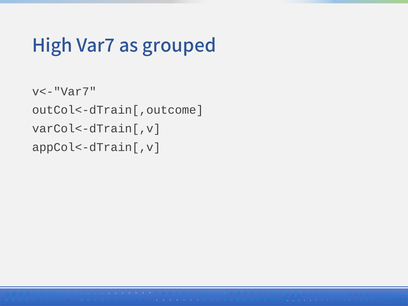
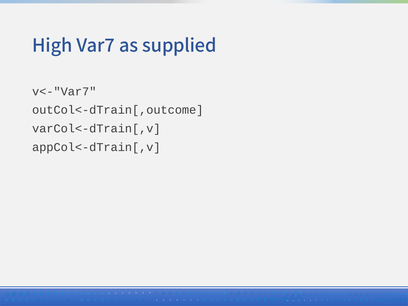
grouped: grouped -> supplied
